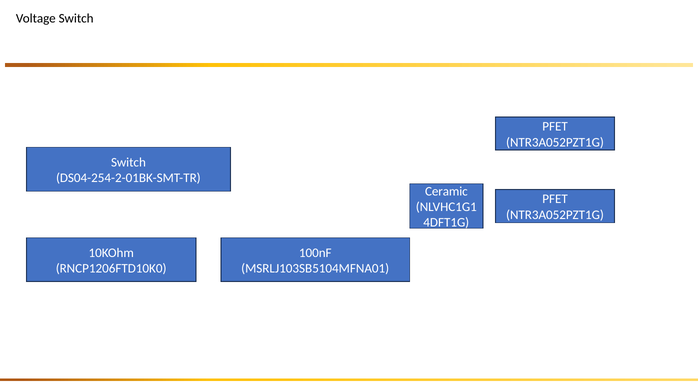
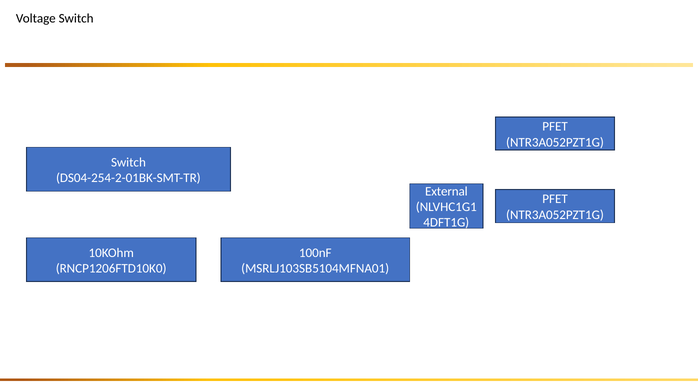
Ceramic: Ceramic -> External
